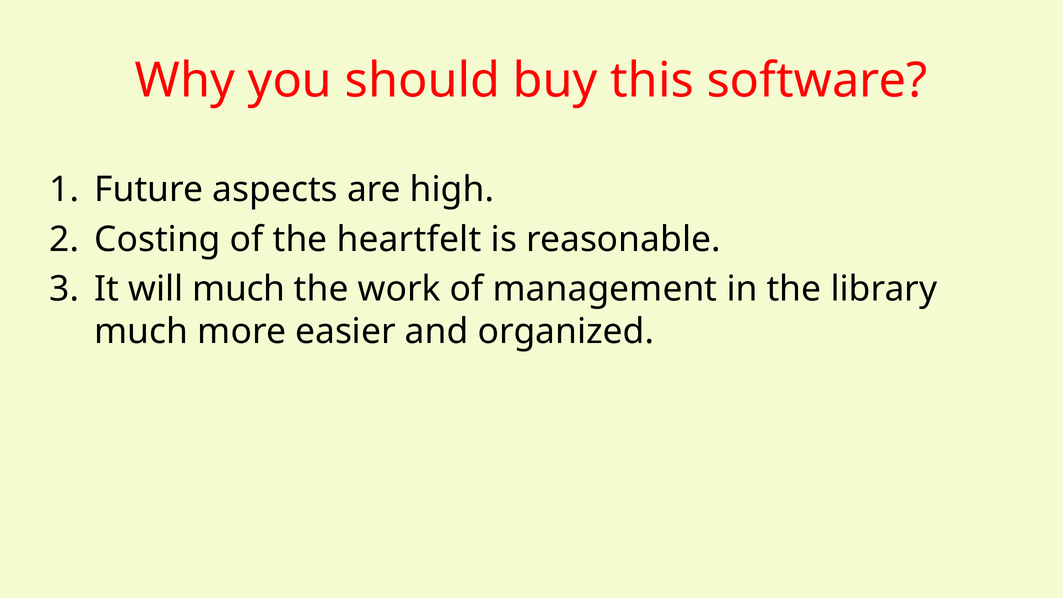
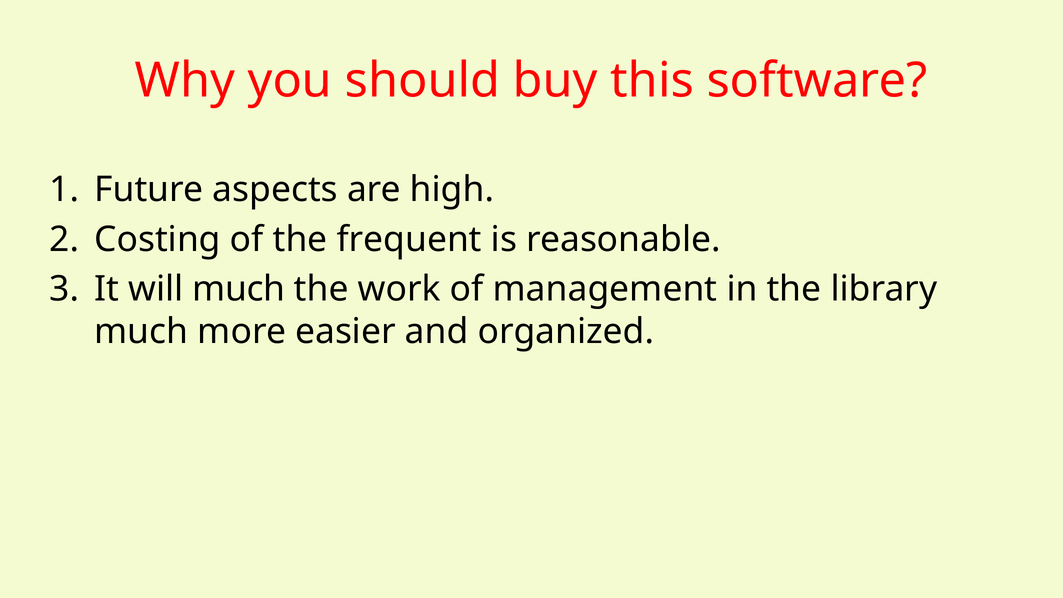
heartfelt: heartfelt -> frequent
